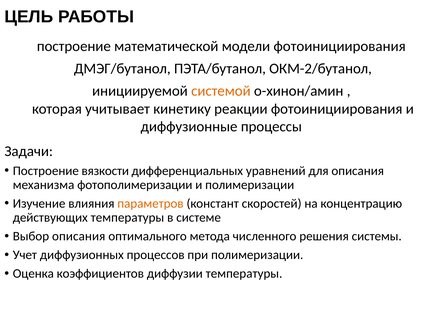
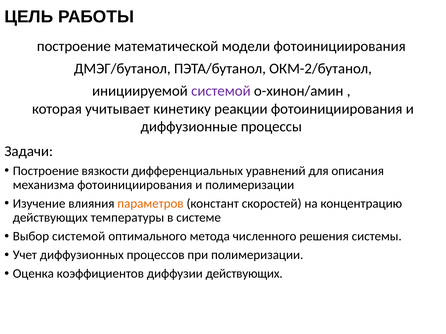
системой at (221, 91) colour: orange -> purple
механизма фотополимеризации: фотополимеризации -> фотоинициирования
Выбор описания: описания -> системой
диффузии температуры: температуры -> действующих
